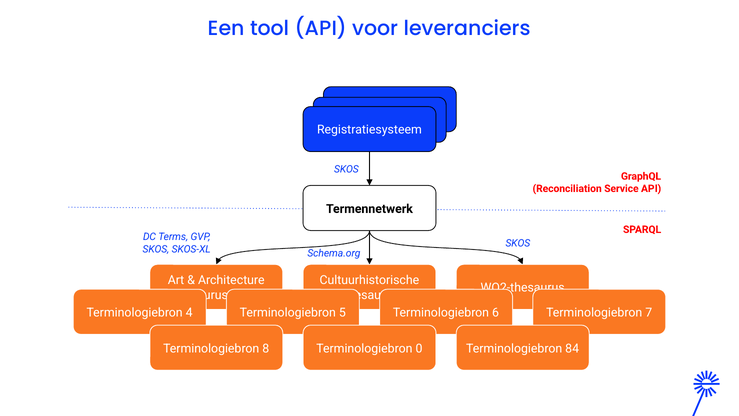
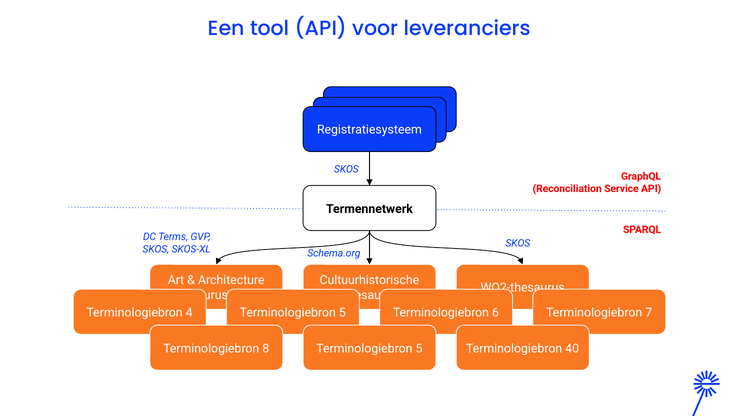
0 at (419, 348): 0 -> 5
84: 84 -> 40
